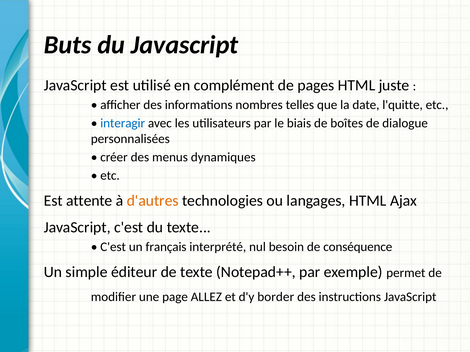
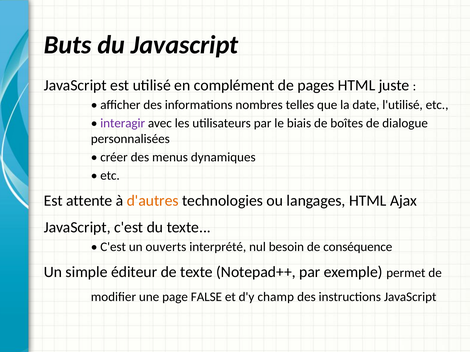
l'quitte: l'quitte -> l'utilisé
interagir colour: blue -> purple
français: français -> ouverts
ALLEZ: ALLEZ -> FALSE
border: border -> champ
